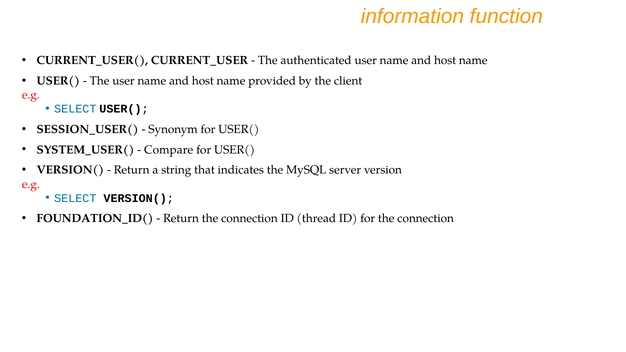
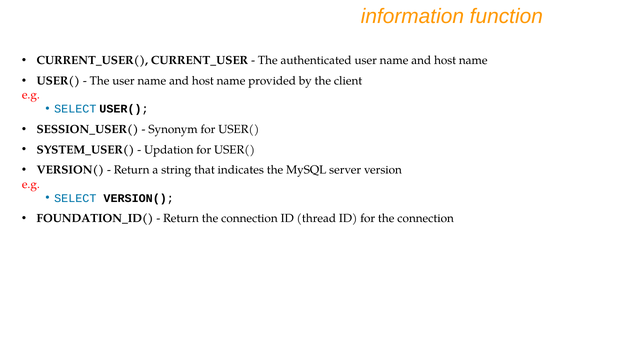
Compare: Compare -> Updation
